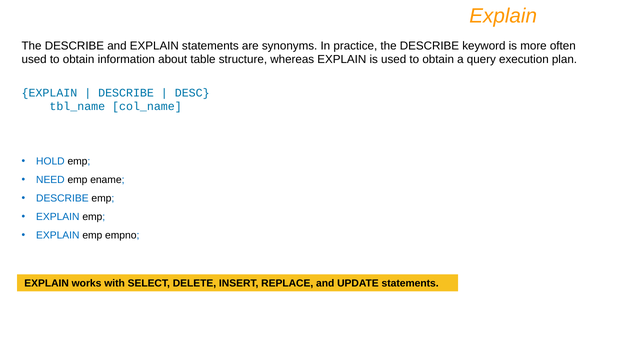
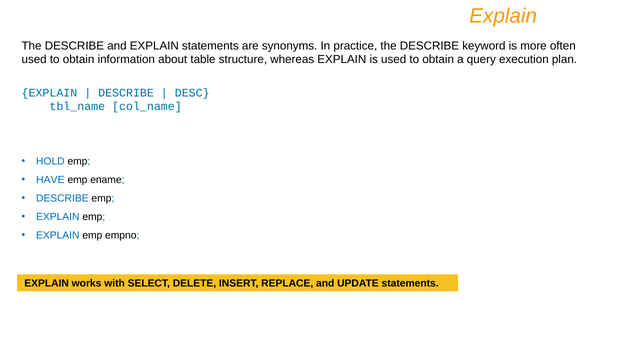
NEED: NEED -> HAVE
